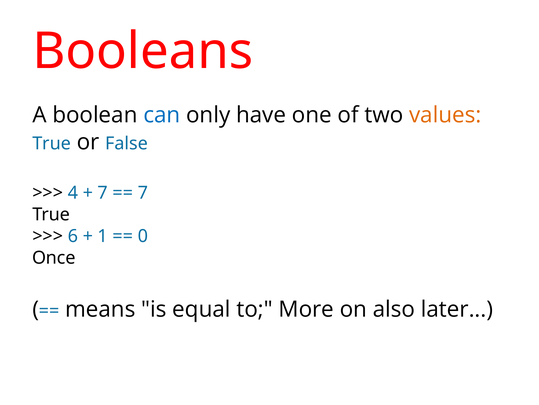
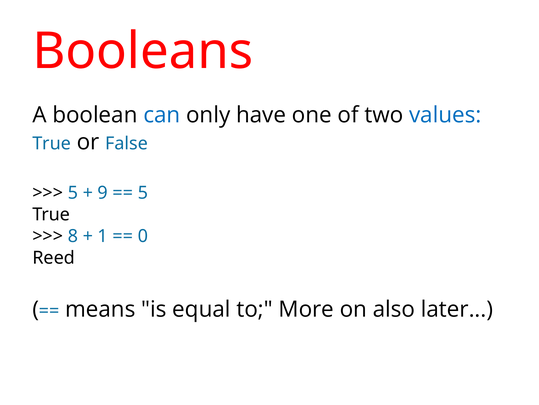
values colour: orange -> blue
4 at (73, 193): 4 -> 5
7 at (103, 193): 7 -> 9
7 at (143, 193): 7 -> 5
6: 6 -> 8
Once: Once -> Reed
